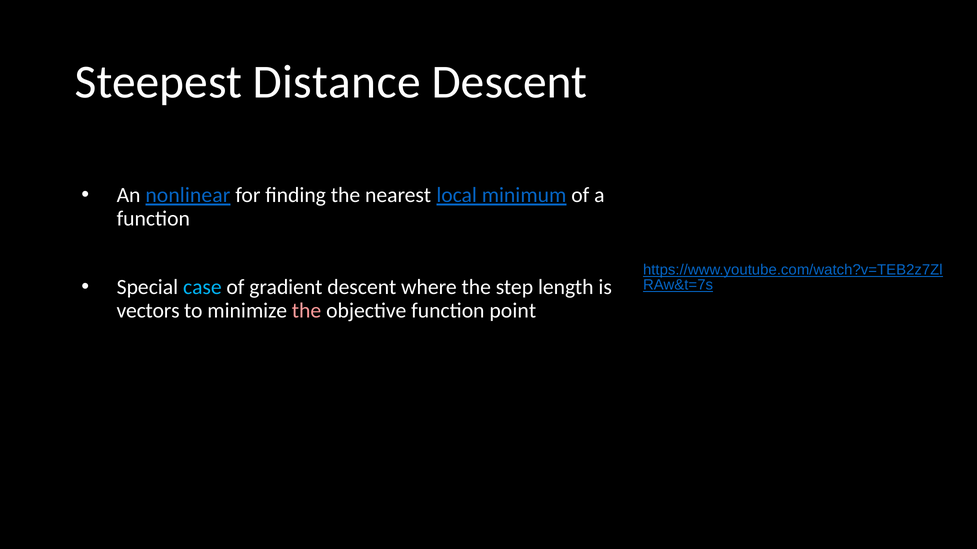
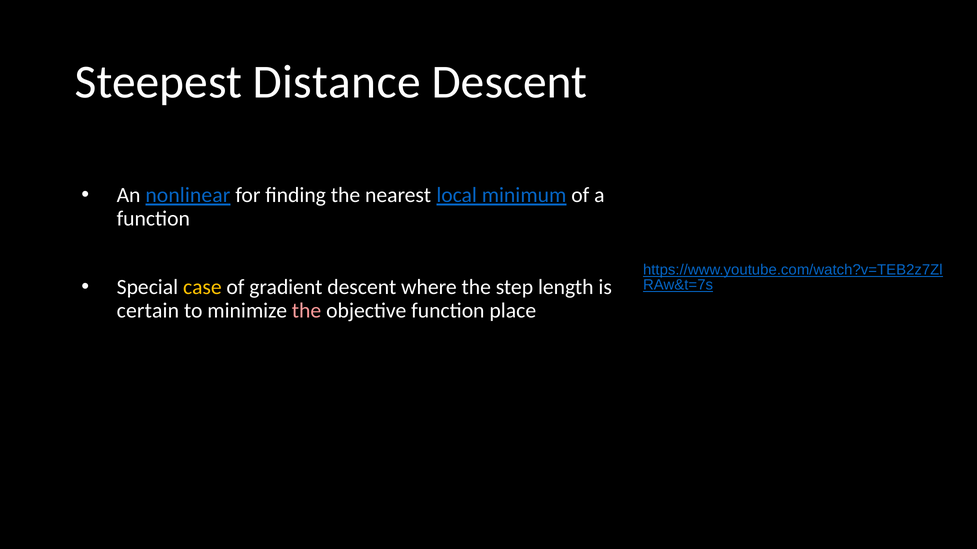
case colour: light blue -> yellow
vectors: vectors -> certain
point: point -> place
